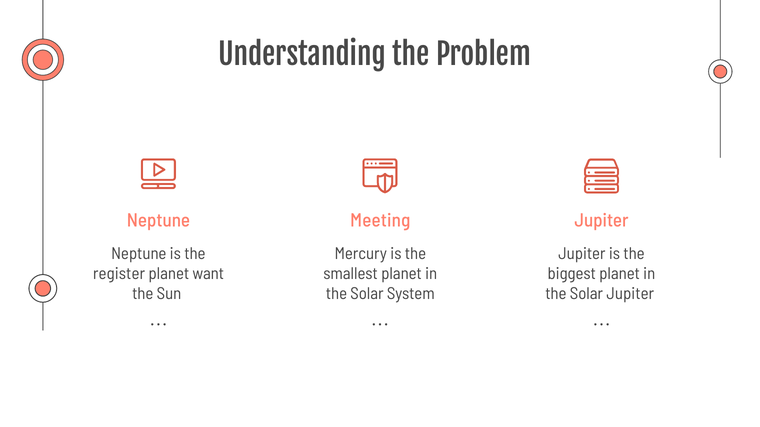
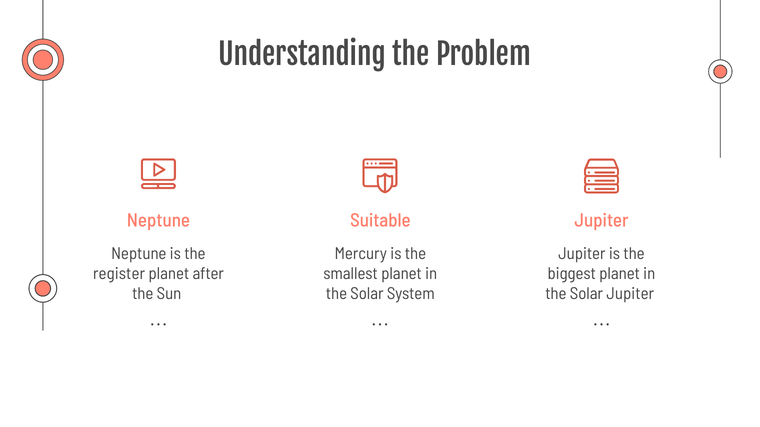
Meeting: Meeting -> Suitable
want: want -> after
